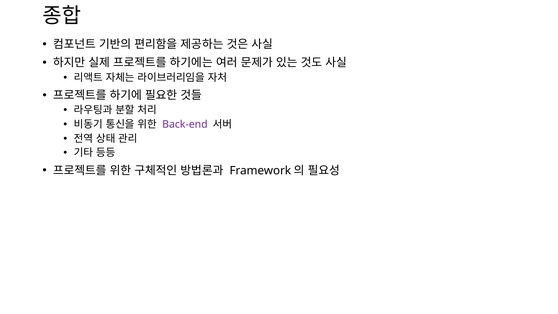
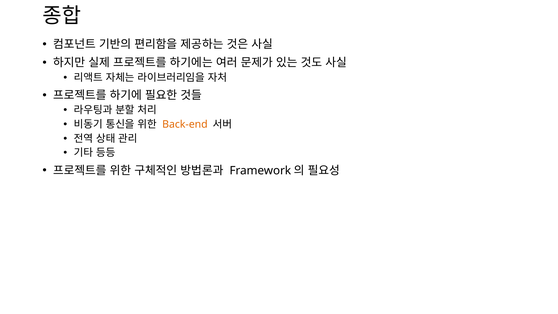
Back-end colour: purple -> orange
